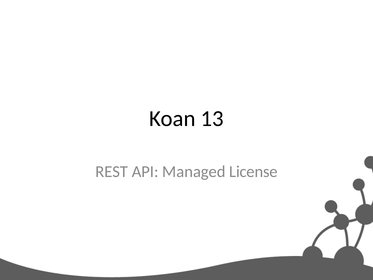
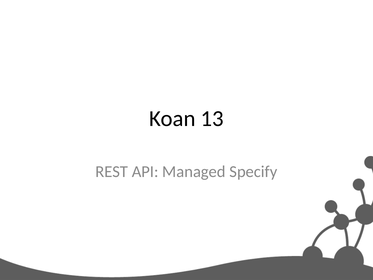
License: License -> Specify
